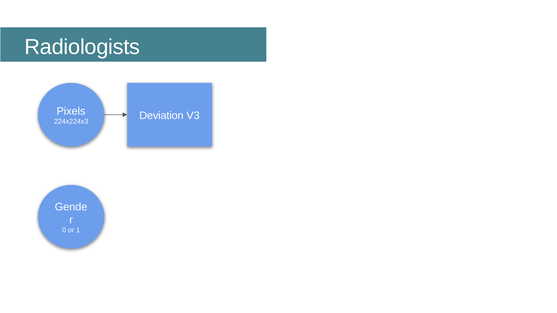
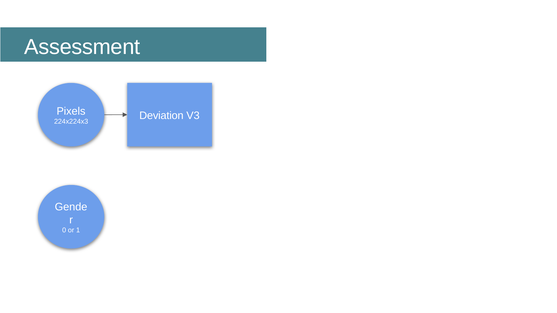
Radiologists: Radiologists -> Assessment
